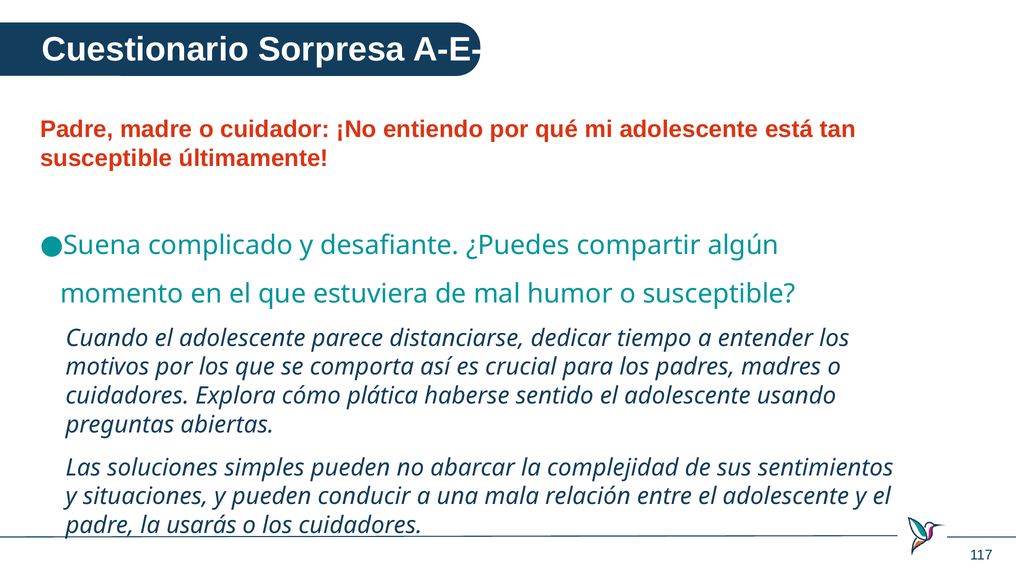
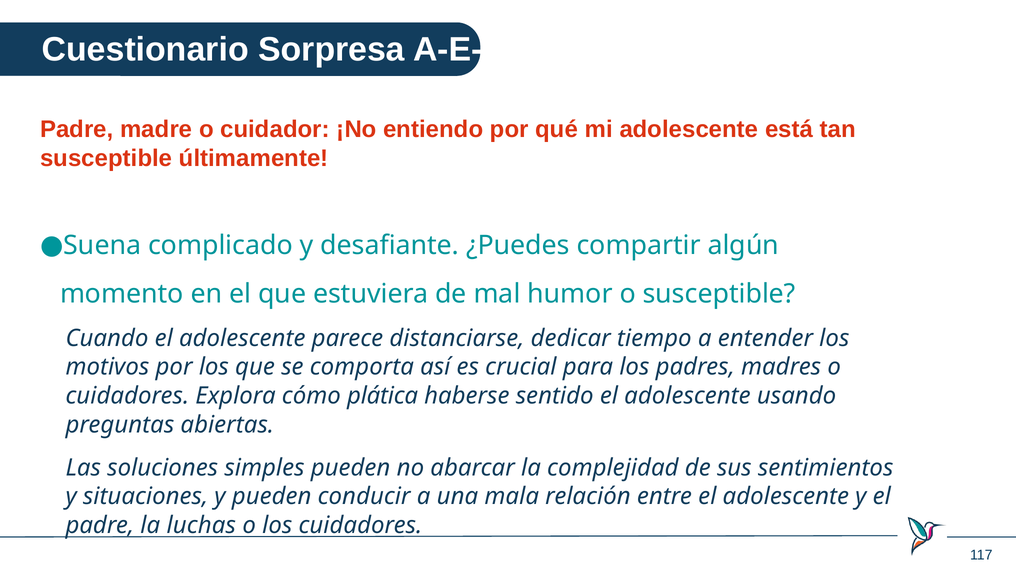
usarás: usarás -> luchas
